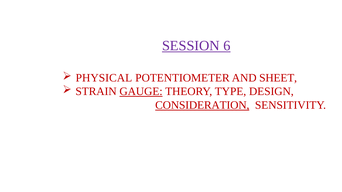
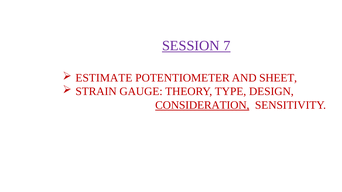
6: 6 -> 7
PHYSICAL: PHYSICAL -> ESTIMATE
GAUGE underline: present -> none
